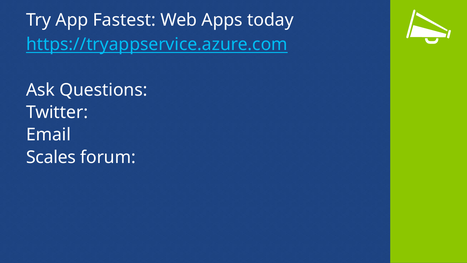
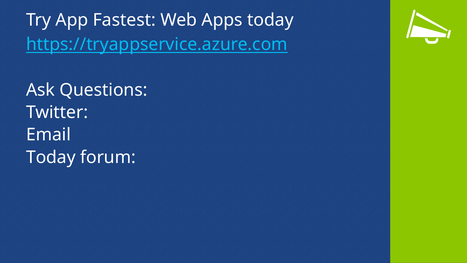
Scales at (51, 157): Scales -> Today
